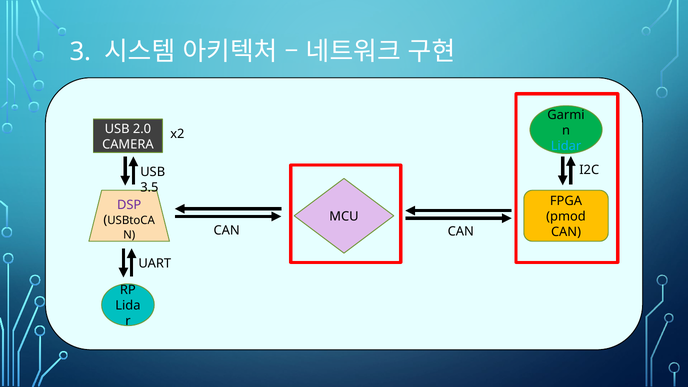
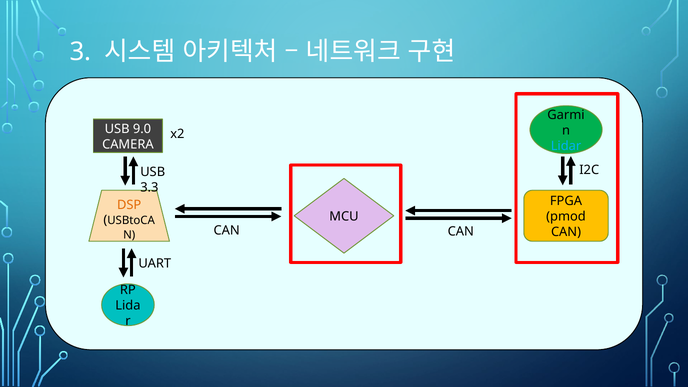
2.0: 2.0 -> 9.0
3.5: 3.5 -> 3.3
DSP colour: purple -> orange
